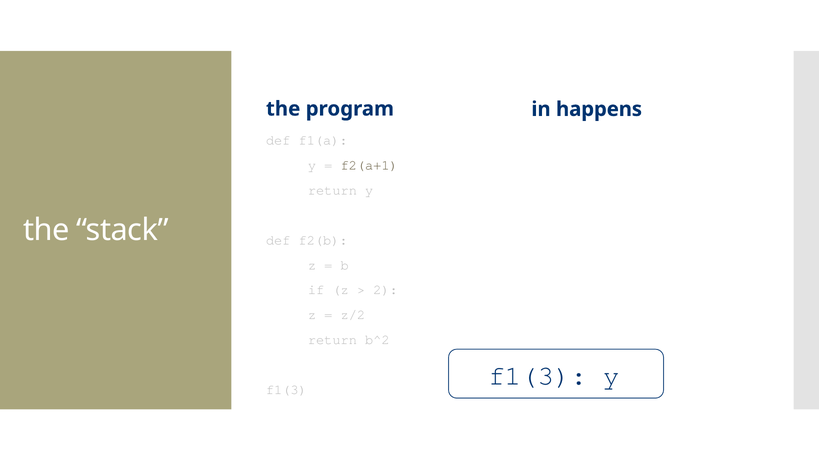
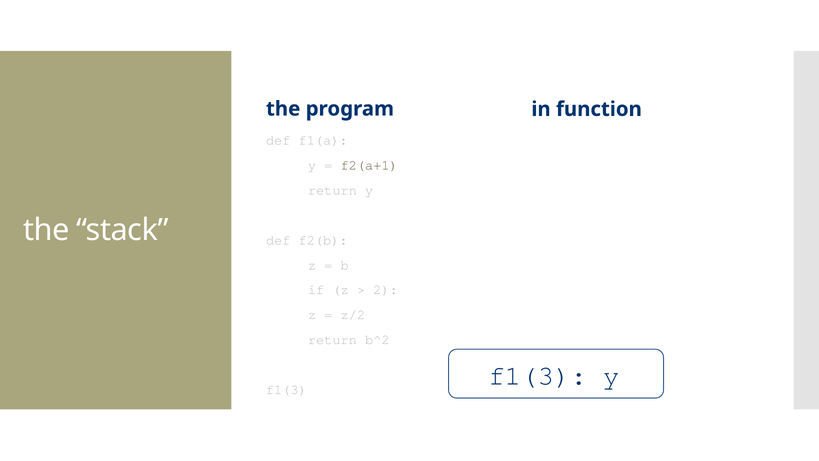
happens: happens -> function
